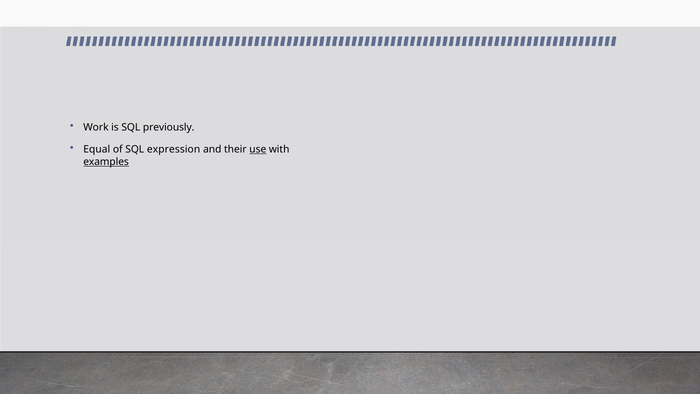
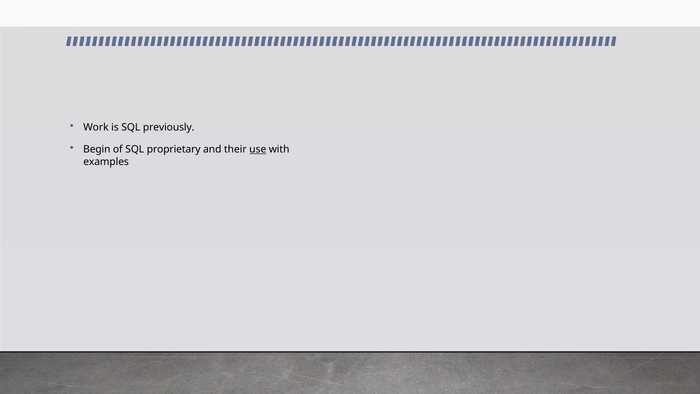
Equal: Equal -> Begin
expression: expression -> proprietary
examples underline: present -> none
